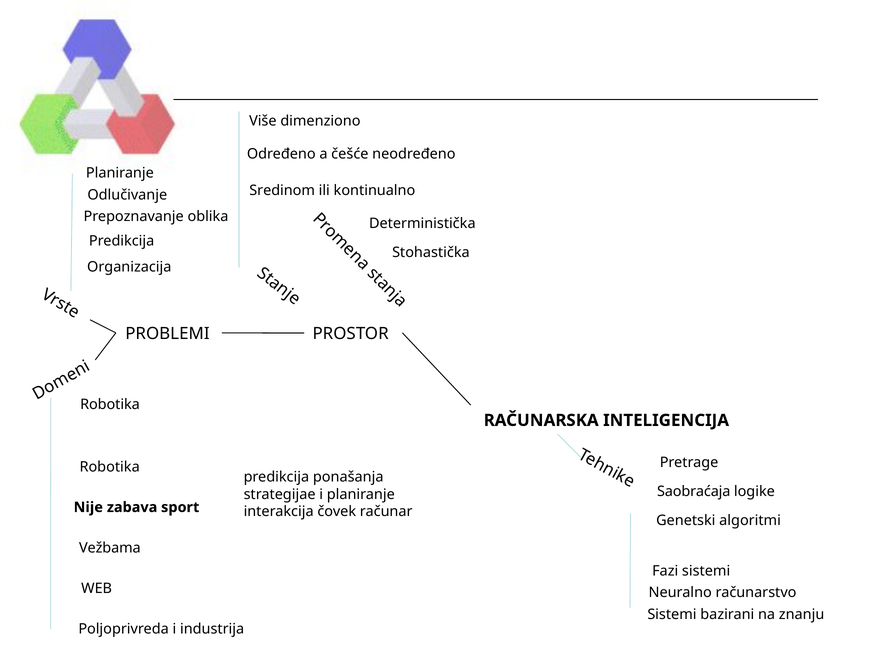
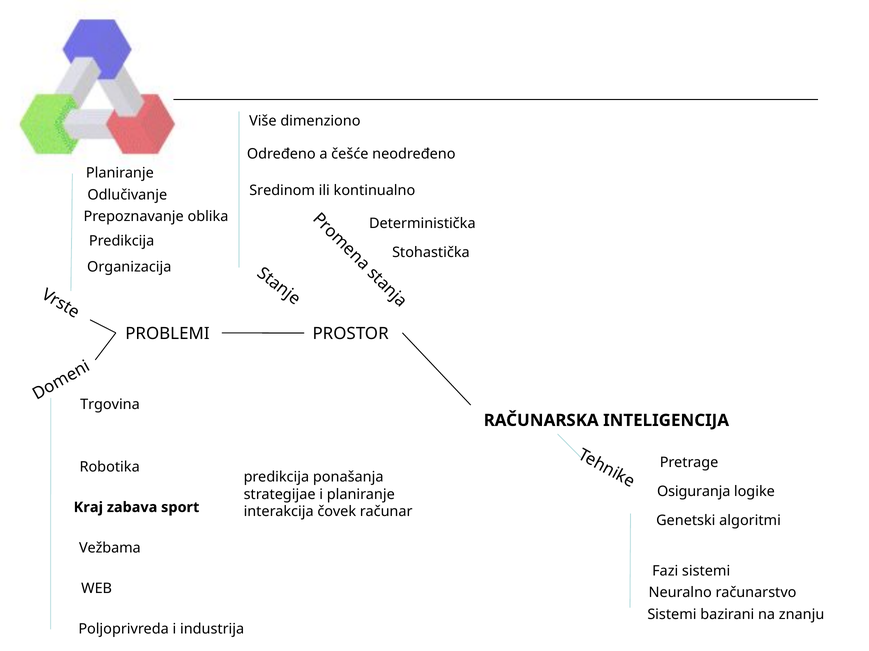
Robotika at (110, 405): Robotika -> Trgovina
Saobraćaja: Saobraćaja -> Osiguranja
Nije: Nije -> Kraj
